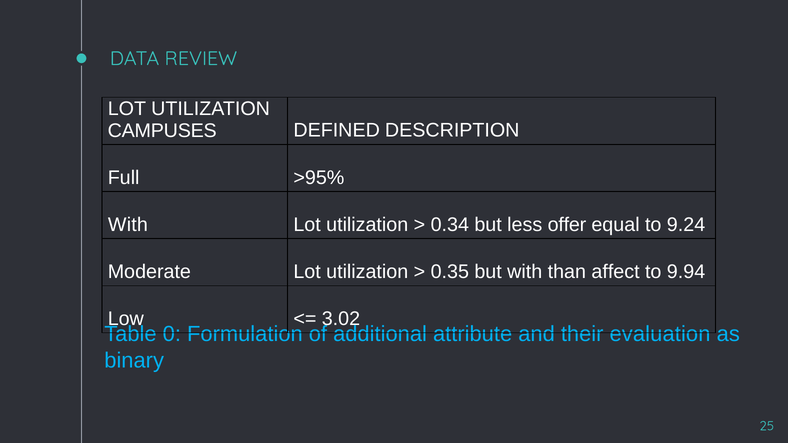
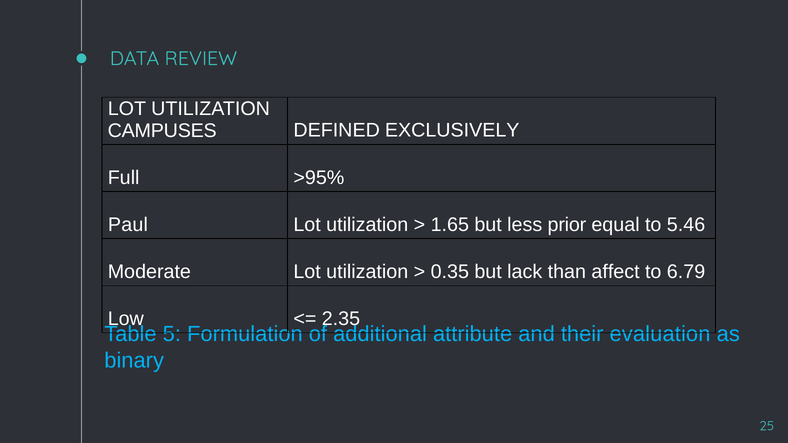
DESCRIPTION: DESCRIPTION -> EXCLUSIVELY
With at (128, 225): With -> Paul
0.34: 0.34 -> 1.65
offer: offer -> prior
9.24: 9.24 -> 5.46
but with: with -> lack
9.94: 9.94 -> 6.79
3.02: 3.02 -> 2.35
0: 0 -> 5
